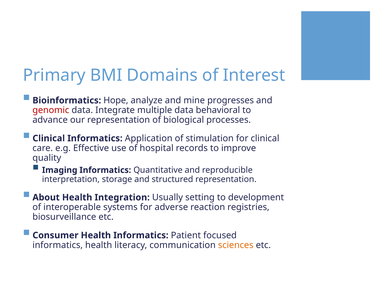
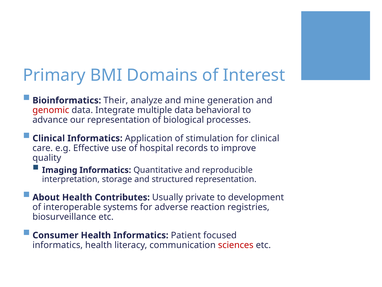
Hope: Hope -> Their
progresses: progresses -> generation
Integration: Integration -> Contributes
setting: setting -> private
sciences colour: orange -> red
